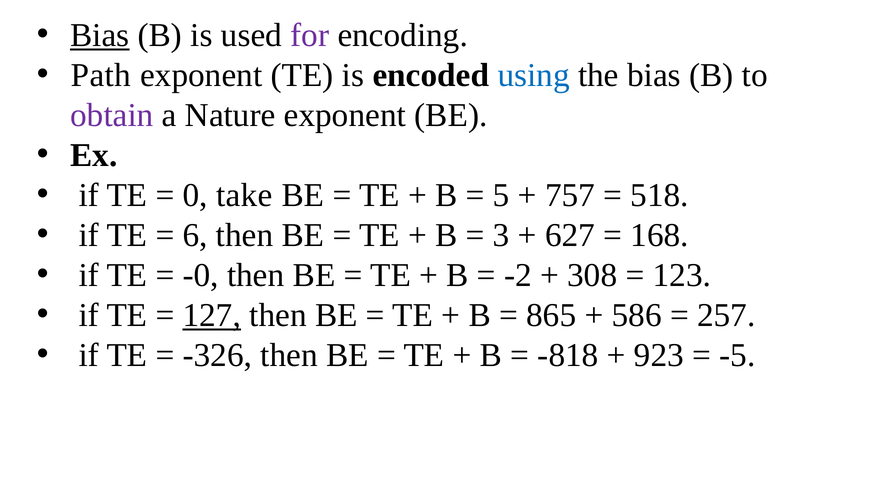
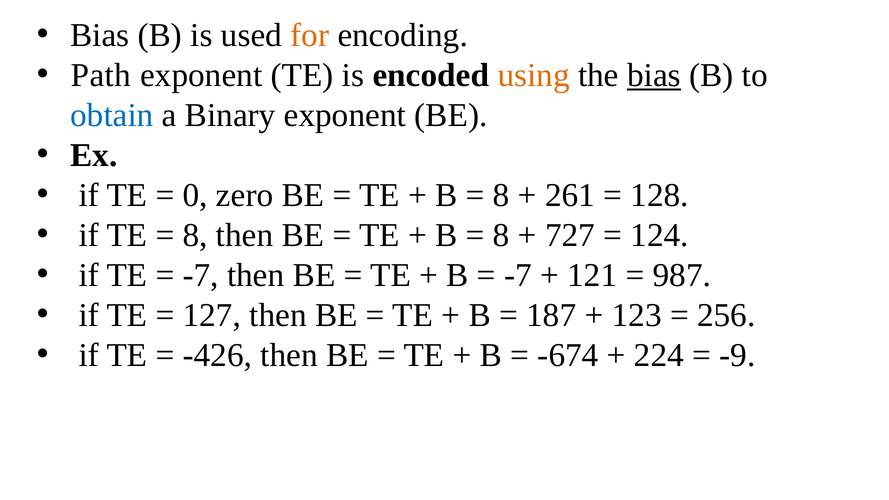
Bias at (100, 35) underline: present -> none
for colour: purple -> orange
using colour: blue -> orange
bias at (654, 75) underline: none -> present
obtain colour: purple -> blue
Nature: Nature -> Binary
take: take -> zero
5 at (501, 195): 5 -> 8
757: 757 -> 261
518: 518 -> 128
6 at (195, 235): 6 -> 8
3 at (501, 235): 3 -> 8
627: 627 -> 727
168: 168 -> 124
-0 at (201, 275): -0 -> -7
-2 at (518, 275): -2 -> -7
308: 308 -> 121
123: 123 -> 987
127 underline: present -> none
865: 865 -> 187
586: 586 -> 123
257: 257 -> 256
-326: -326 -> -426
-818: -818 -> -674
923: 923 -> 224
-5: -5 -> -9
